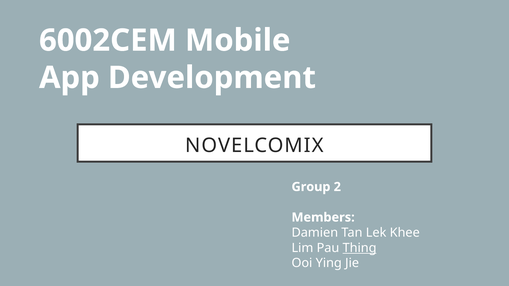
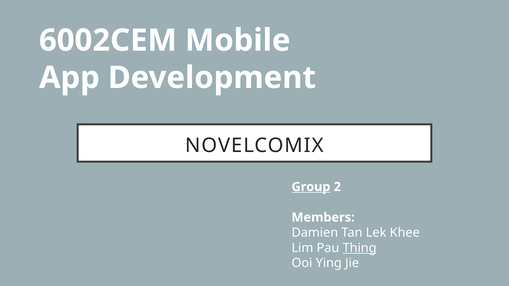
Group underline: none -> present
